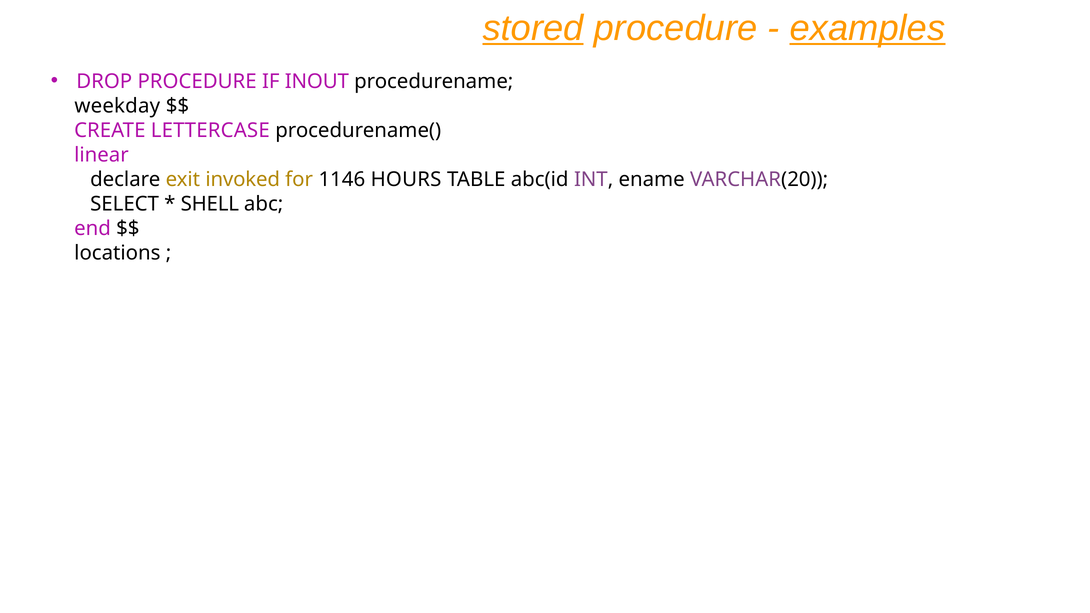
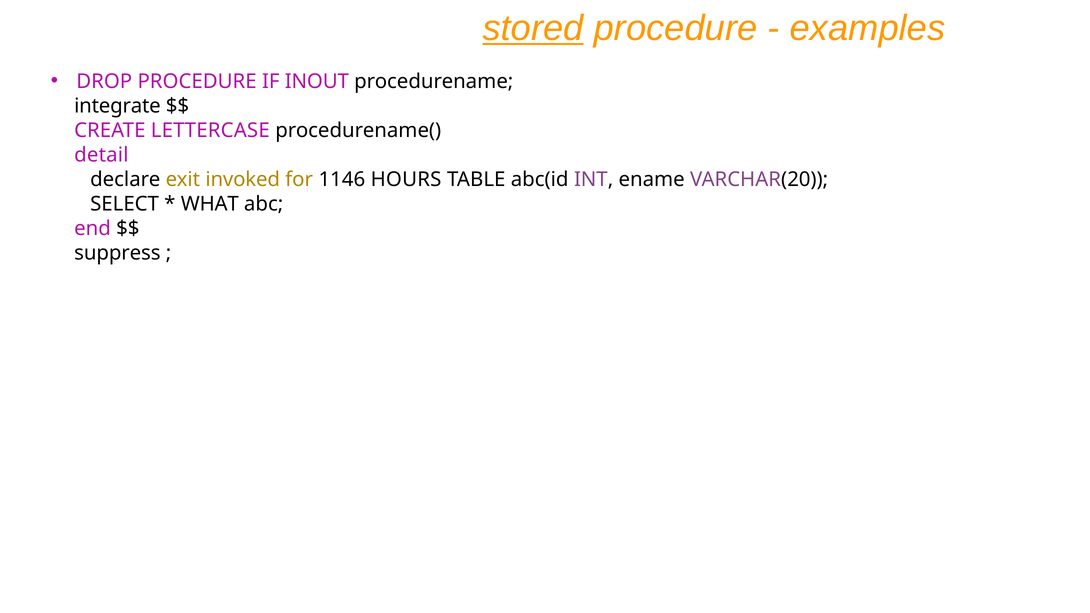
examples underline: present -> none
weekday: weekday -> integrate
linear: linear -> detail
SHELL: SHELL -> WHAT
locations: locations -> suppress
